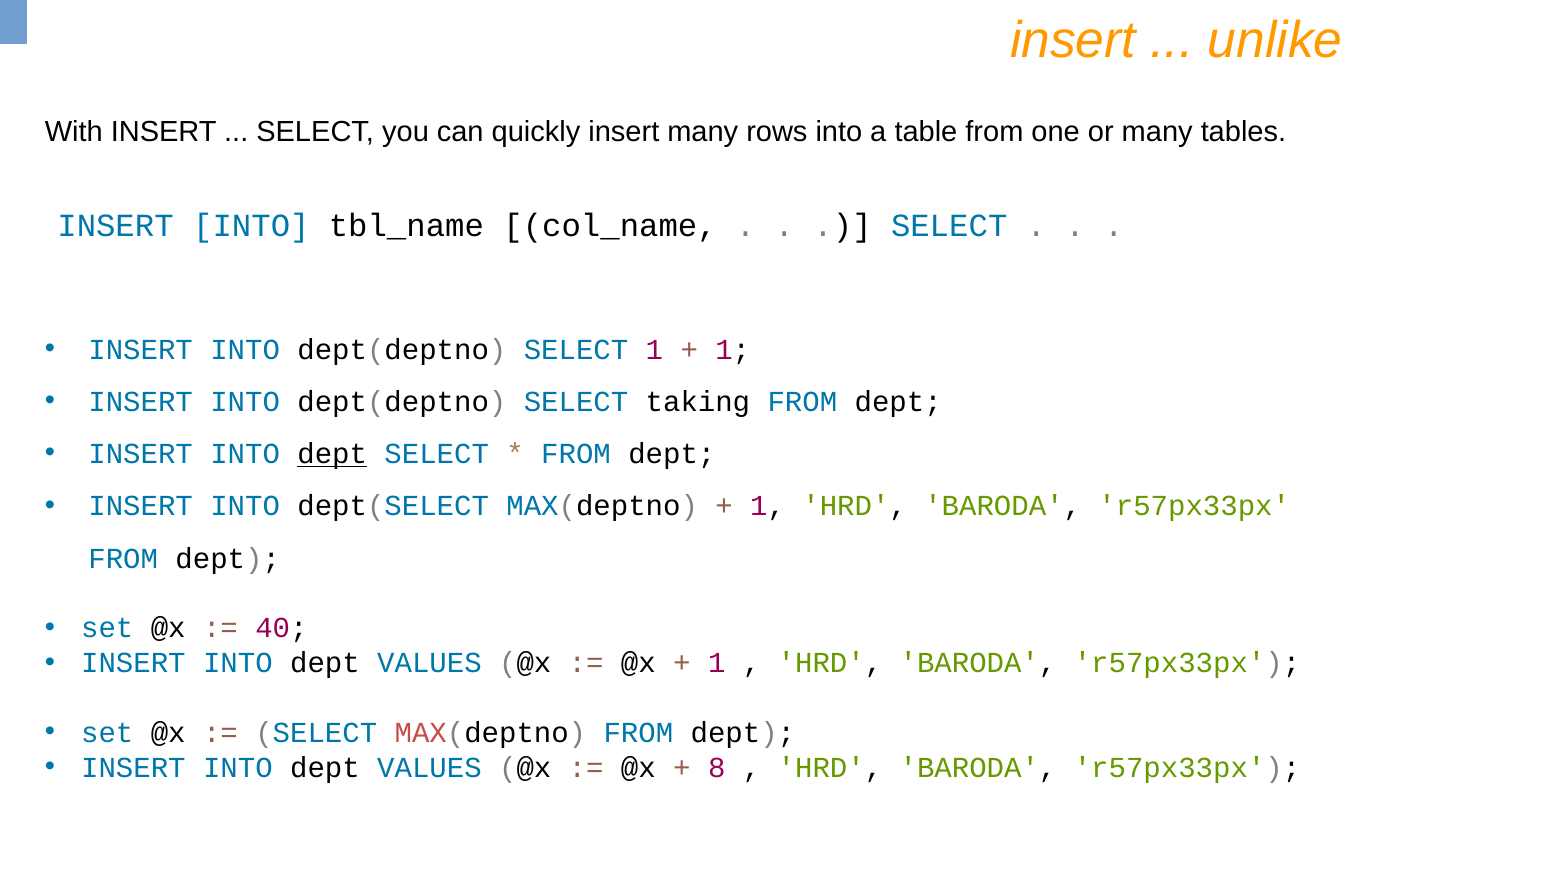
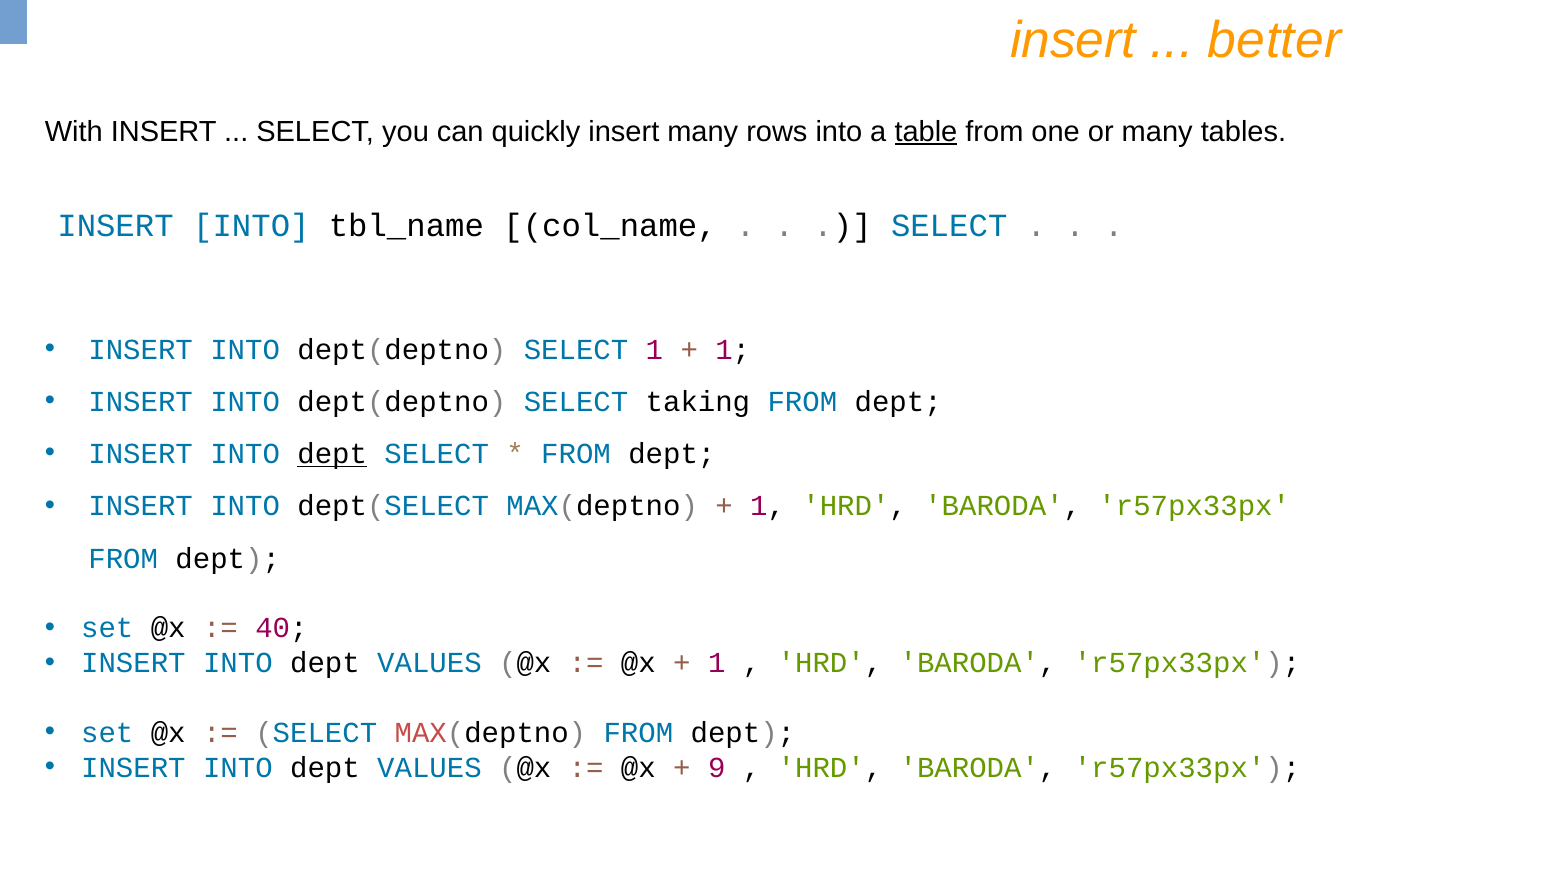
unlike: unlike -> better
table underline: none -> present
8: 8 -> 9
